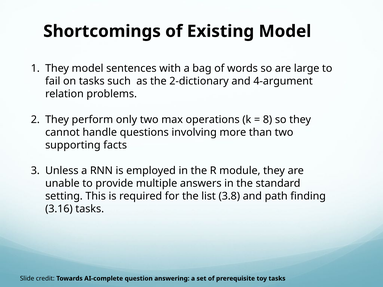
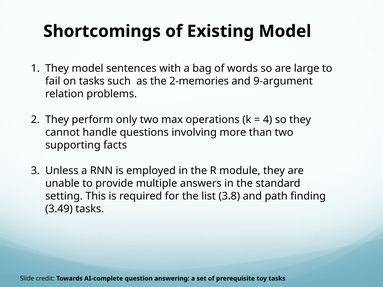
2-dictionary: 2-dictionary -> 2-memories
4-argument: 4-argument -> 9-argument
8: 8 -> 4
3.16: 3.16 -> 3.49
